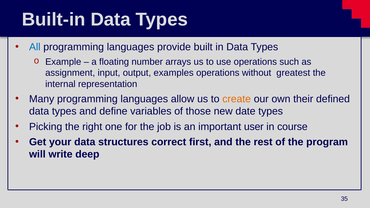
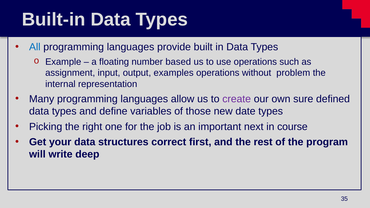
arrays: arrays -> based
greatest: greatest -> problem
create colour: orange -> purple
their: their -> sure
user: user -> next
